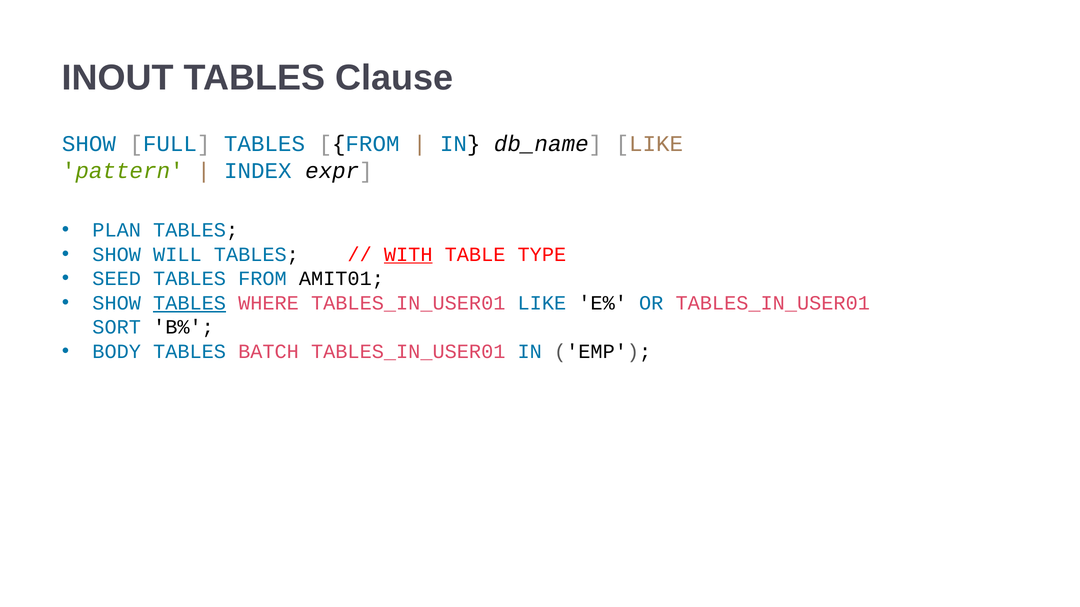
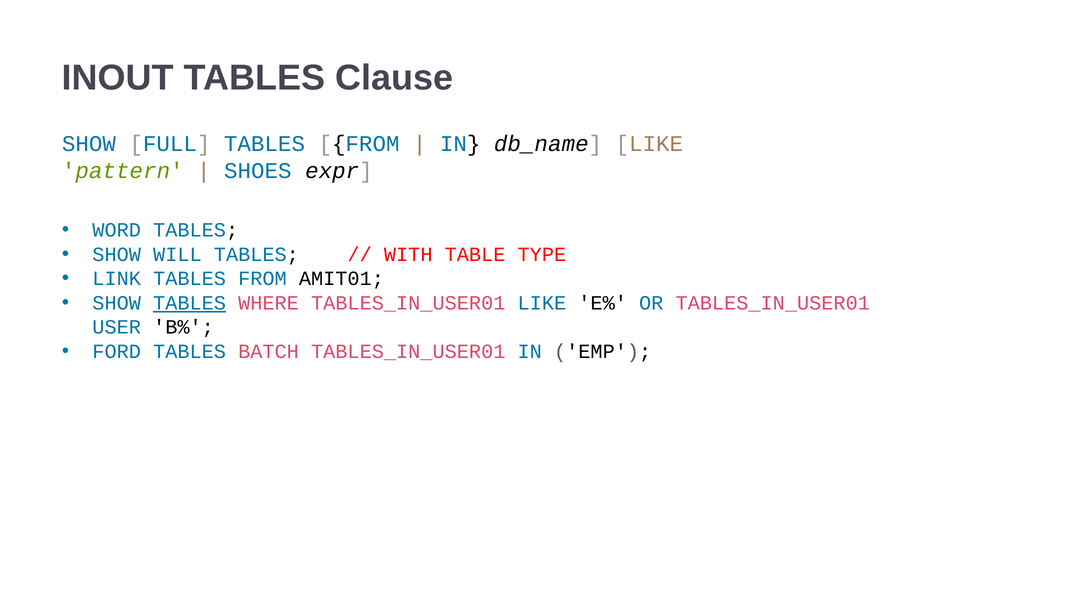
INDEX: INDEX -> SHOES
PLAN: PLAN -> WORD
WITH underline: present -> none
SEED: SEED -> LINK
SORT: SORT -> USER
BODY: BODY -> FORD
